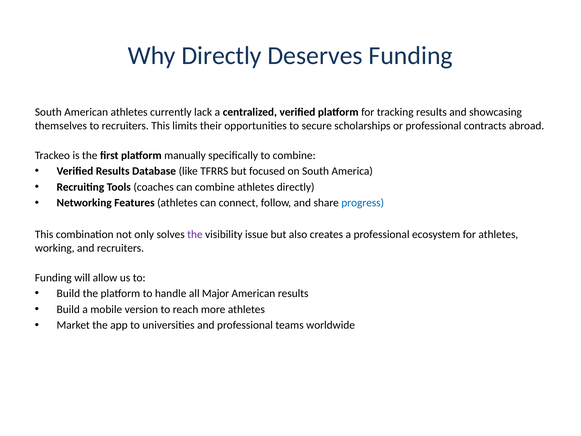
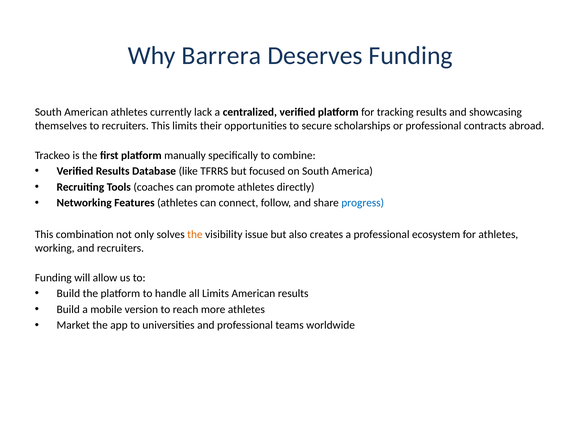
Why Directly: Directly -> Barrera
can combine: combine -> promote
the at (195, 234) colour: purple -> orange
all Major: Major -> Limits
